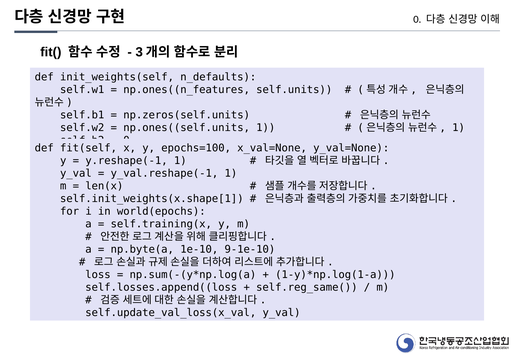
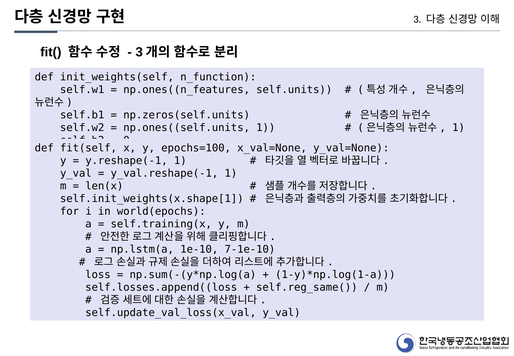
0 at (417, 19): 0 -> 3
n_defaults: n_defaults -> n_function
np.byte(a: np.byte(a -> np.lstm(a
9-1e-10: 9-1e-10 -> 7-1e-10
